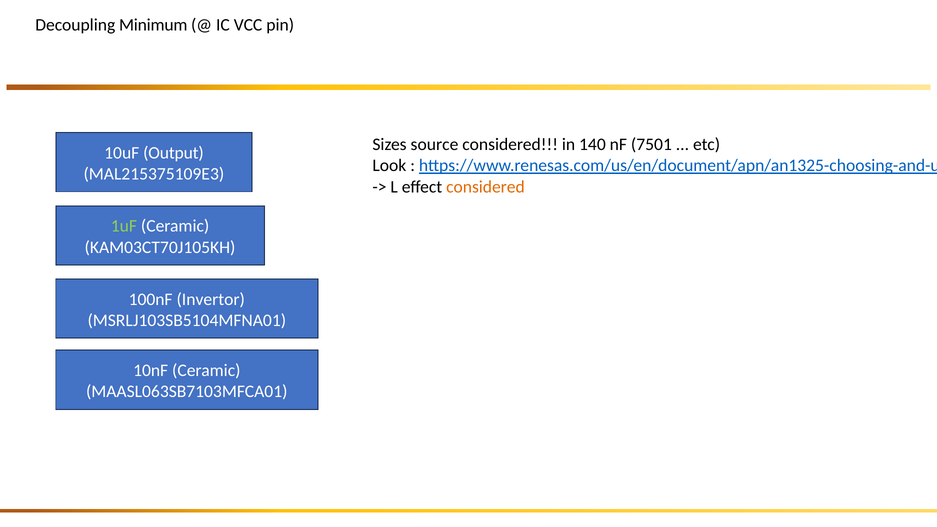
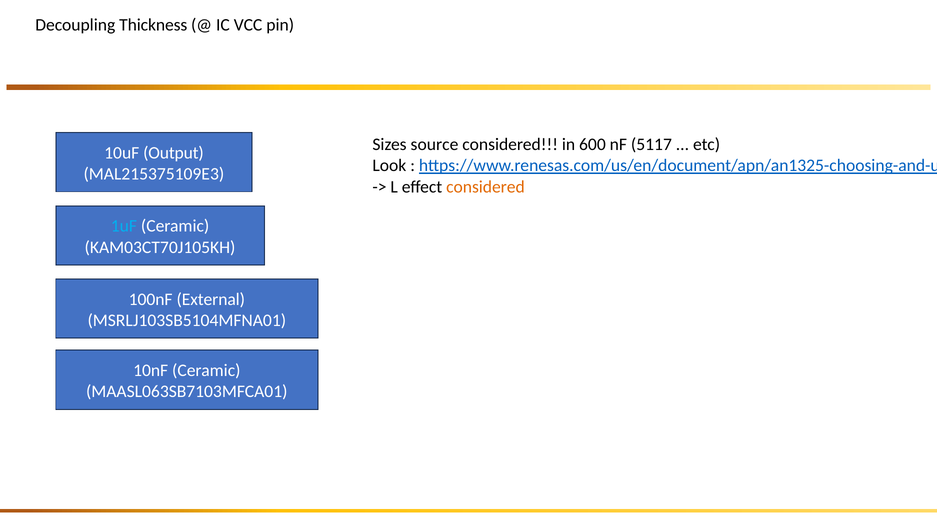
Minimum: Minimum -> Thickness
140: 140 -> 600
7501: 7501 -> 5117
1uF colour: light green -> light blue
Invertor: Invertor -> External
